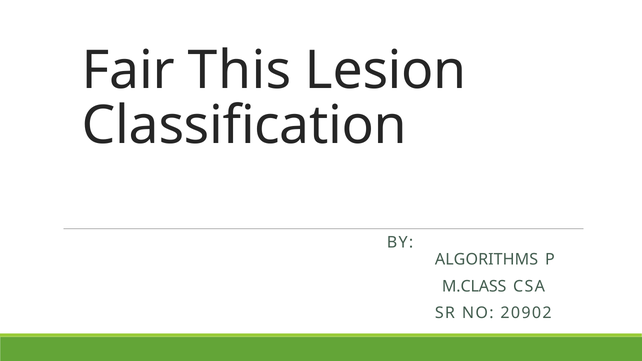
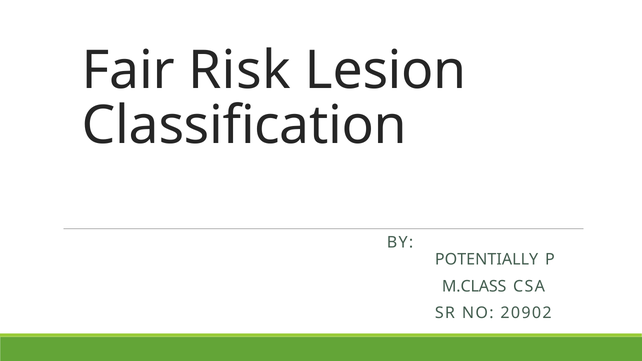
This: This -> Risk
ALGORITHMS: ALGORITHMS -> POTENTIALLY
